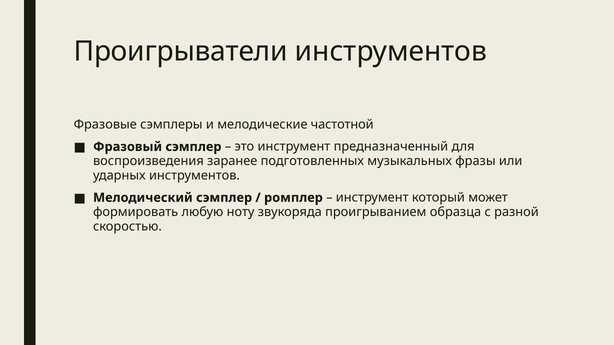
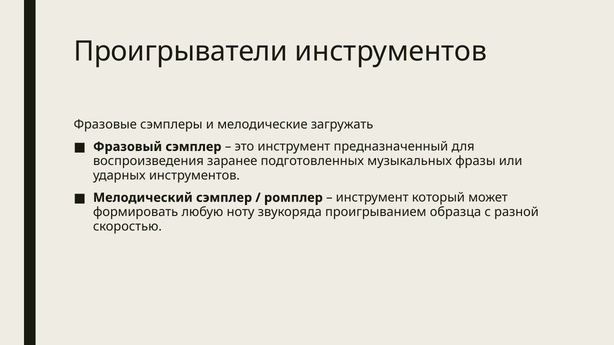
частотной: частотной -> загружать
